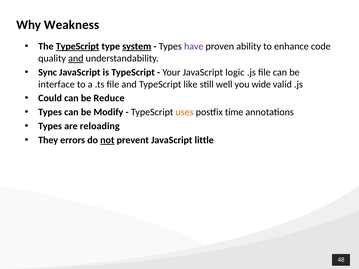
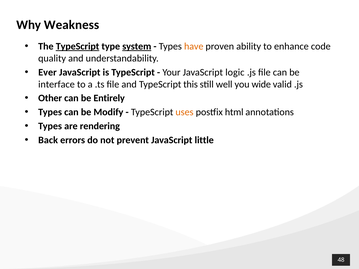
have colour: purple -> orange
and at (76, 58) underline: present -> none
Sync: Sync -> Ever
like: like -> this
Could: Could -> Other
Reduce: Reduce -> Entirely
time: time -> html
reloading: reloading -> rendering
They: They -> Back
not underline: present -> none
